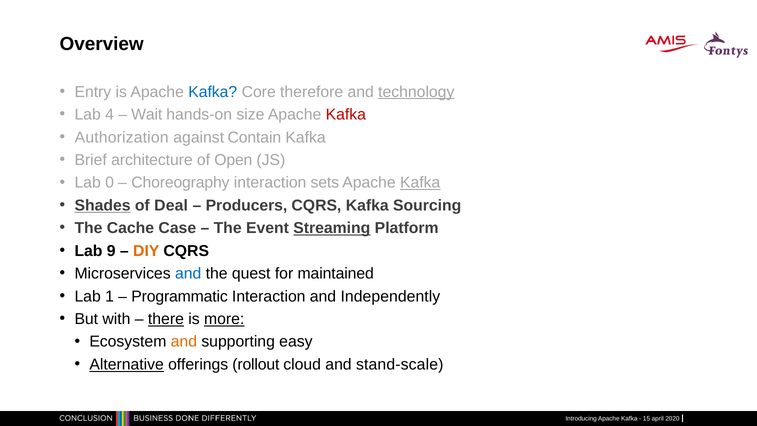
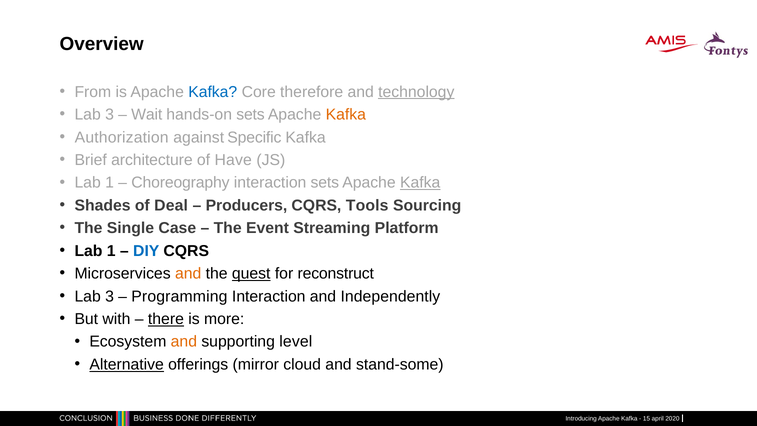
Entry: Entry -> From
4 at (110, 115): 4 -> 3
hands-on size: size -> sets
Kafka at (346, 115) colour: red -> orange
Contain: Contain -> Specific
Open: Open -> Have
0 at (110, 183): 0 -> 1
Shades underline: present -> none
CQRS Kafka: Kafka -> Tools
Cache: Cache -> Single
Streaming underline: present -> none
9 at (111, 251): 9 -> 1
DIY colour: orange -> blue
and at (188, 274) colour: blue -> orange
quest underline: none -> present
maintained: maintained -> reconstruct
1 at (110, 296): 1 -> 3
Programmatic: Programmatic -> Programming
more underline: present -> none
easy: easy -> level
rollout: rollout -> mirror
stand-scale: stand-scale -> stand-some
